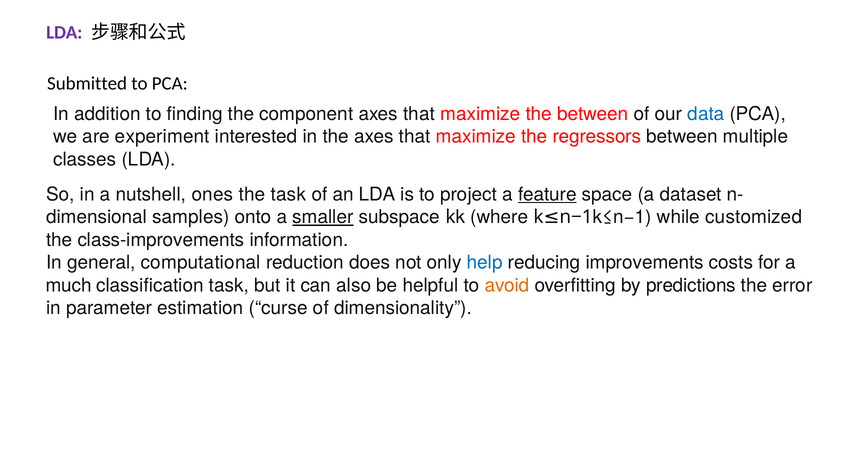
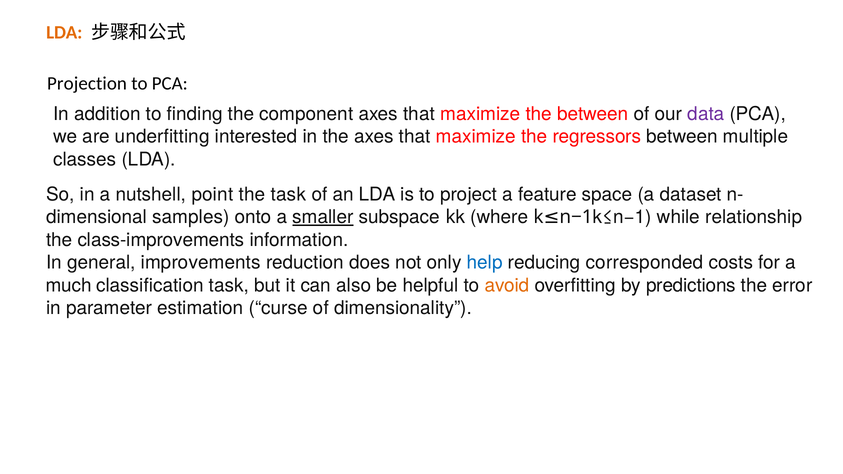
LDA at (64, 33) colour: purple -> orange
Submitted: Submitted -> Projection
data colour: blue -> purple
experiment: experiment -> underfitting
ones: ones -> point
feature underline: present -> none
customized: customized -> relationship
computational: computational -> improvements
improvements: improvements -> corresponded
